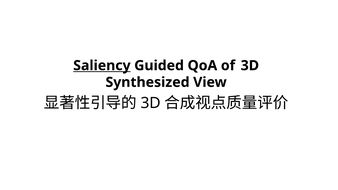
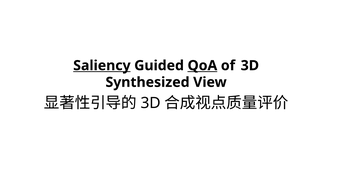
QoA underline: none -> present
